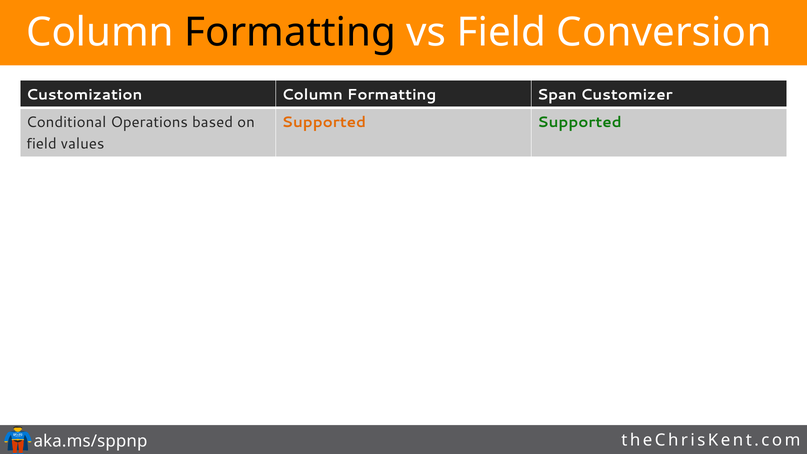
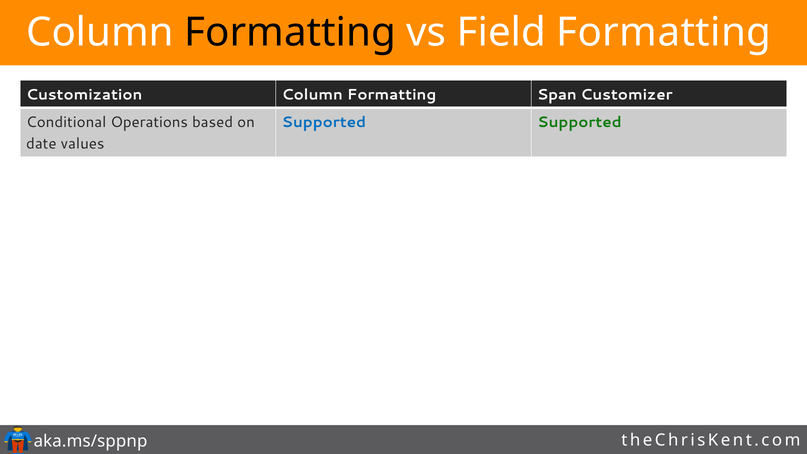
Field Conversion: Conversion -> Formatting
Supported at (324, 122) colour: orange -> blue
field at (41, 144): field -> date
